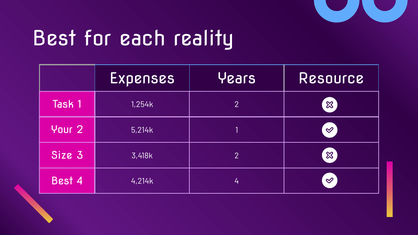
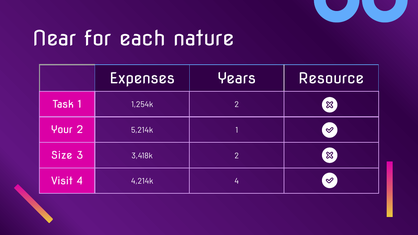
Best at (54, 39): Best -> Near
reality: reality -> nature
Best at (62, 181): Best -> Visit
